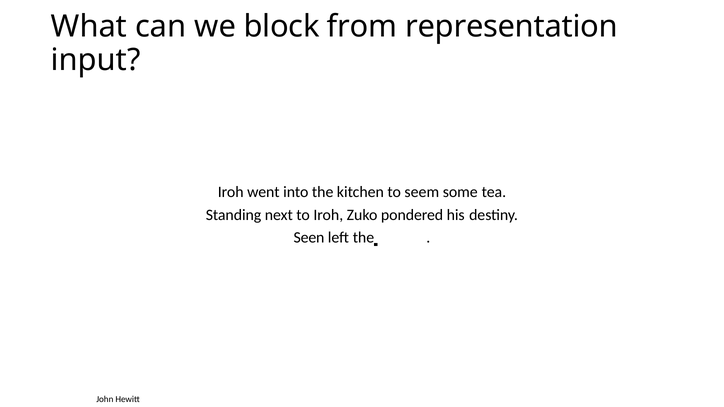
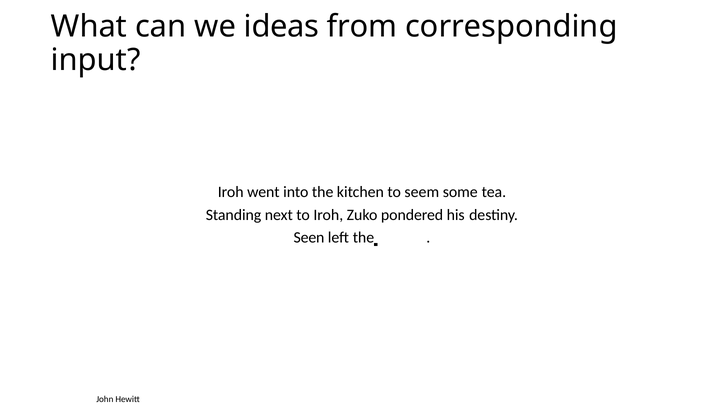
block: block -> ideas
representation: representation -> corresponding
